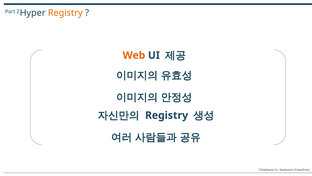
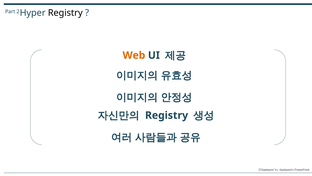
Registry at (65, 13) colour: orange -> black
